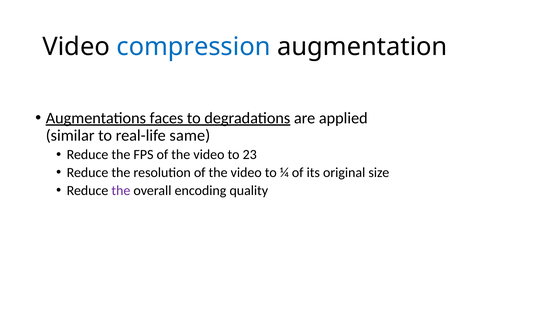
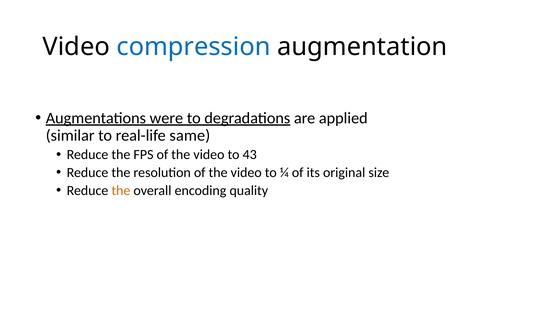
faces: faces -> were
23: 23 -> 43
the at (121, 191) colour: purple -> orange
